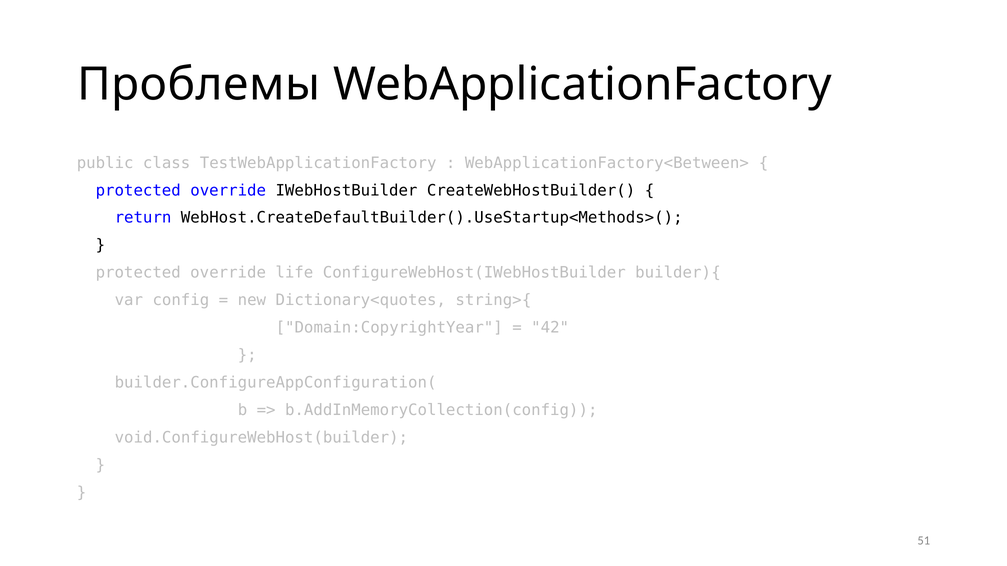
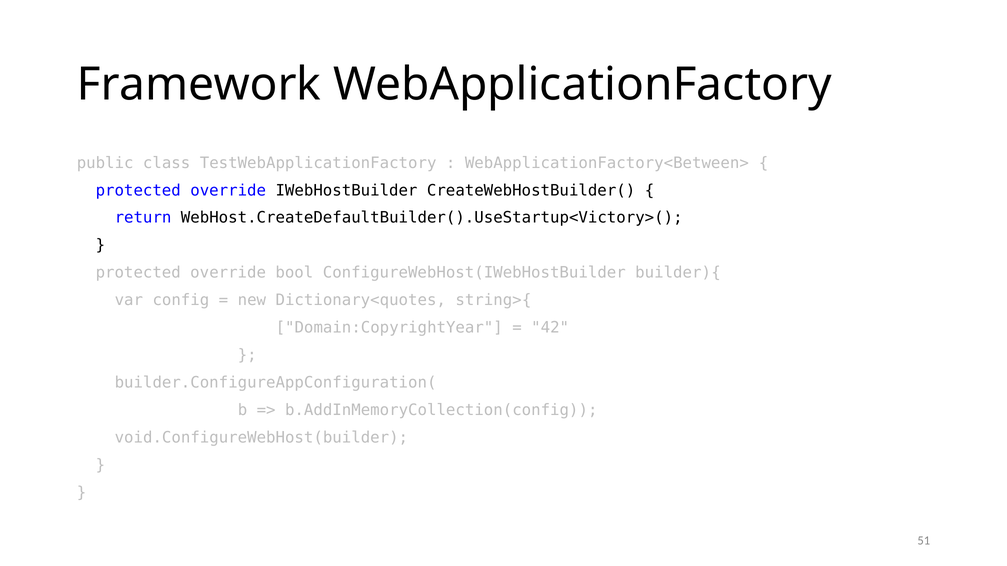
Проблемы: Проблемы -> Framework
WebHost.CreateDefaultBuilder().UseStartup<Methods>(: WebHost.CreateDefaultBuilder().UseStartup<Methods>( -> WebHost.CreateDefaultBuilder().UseStartup<Victory>(
life: life -> bool
